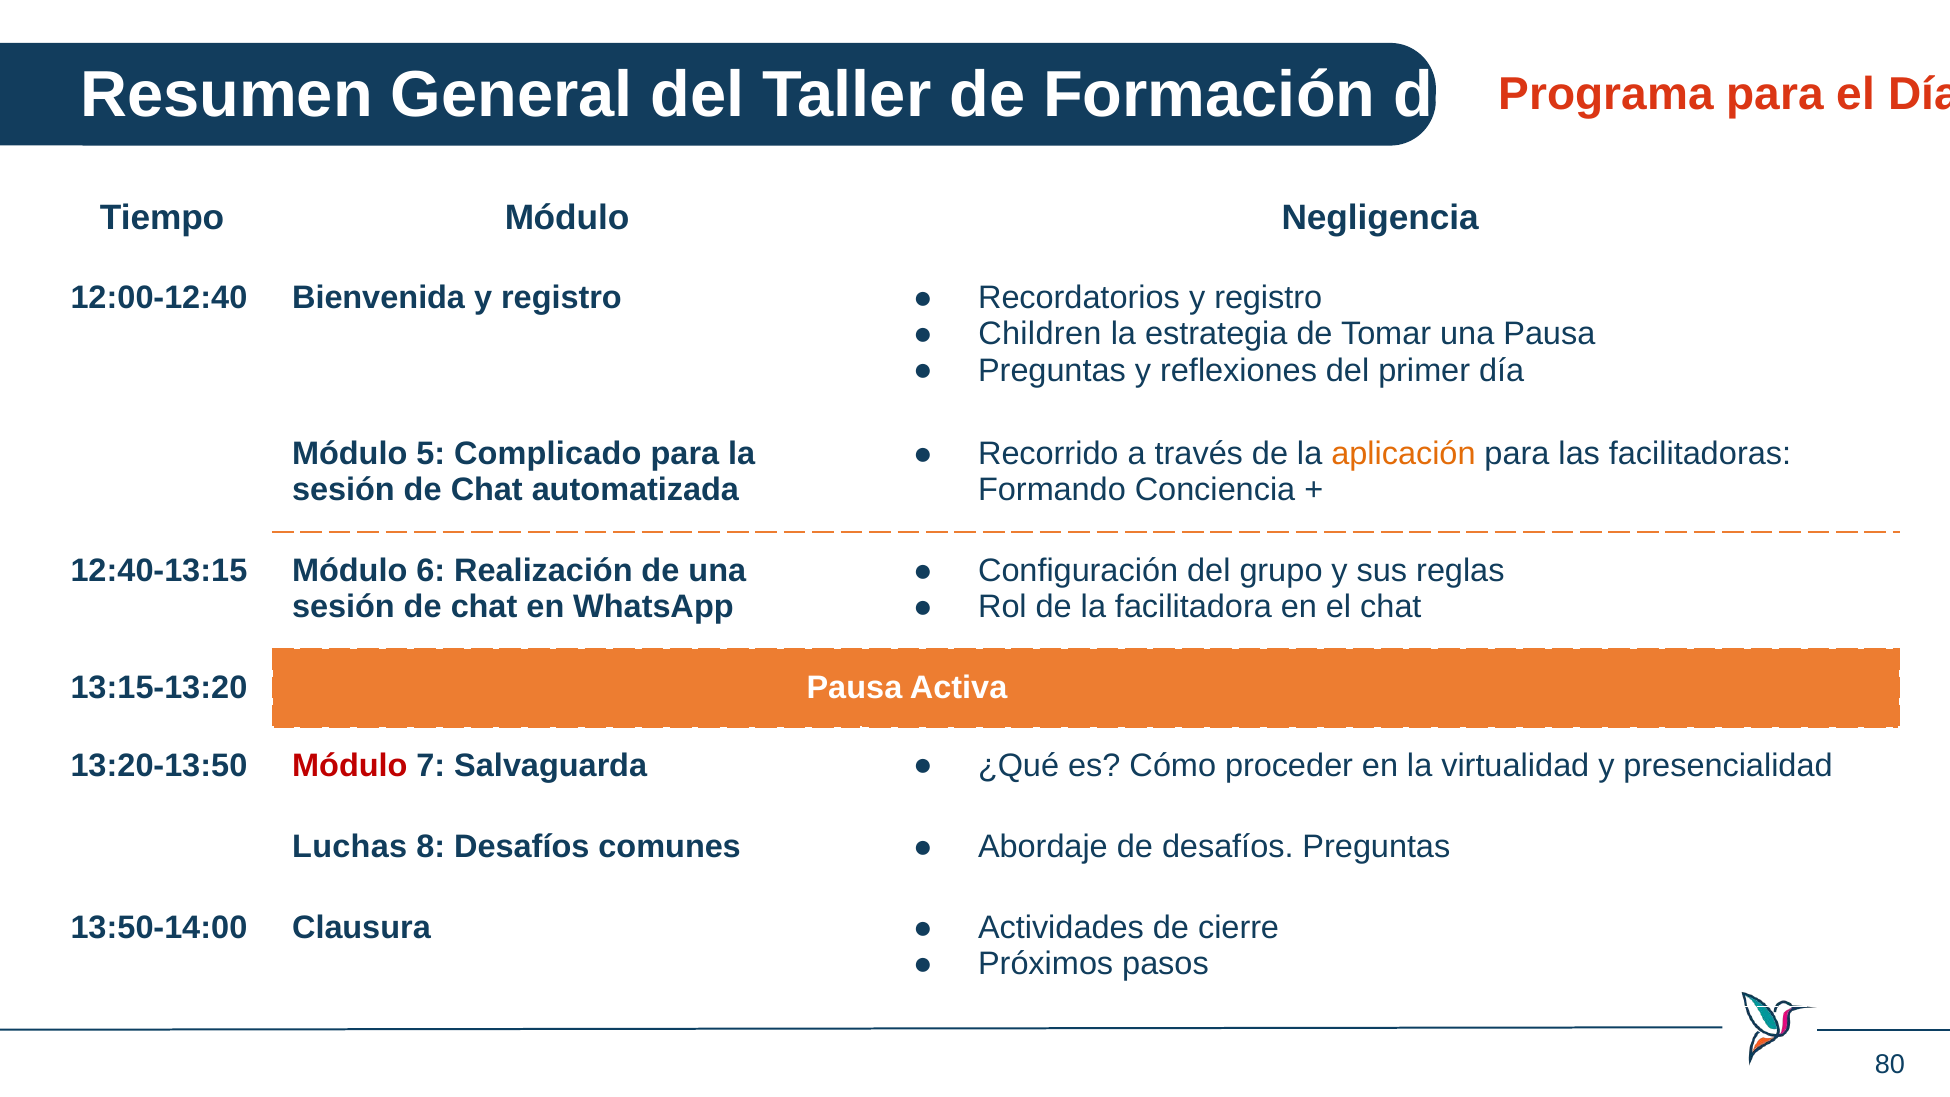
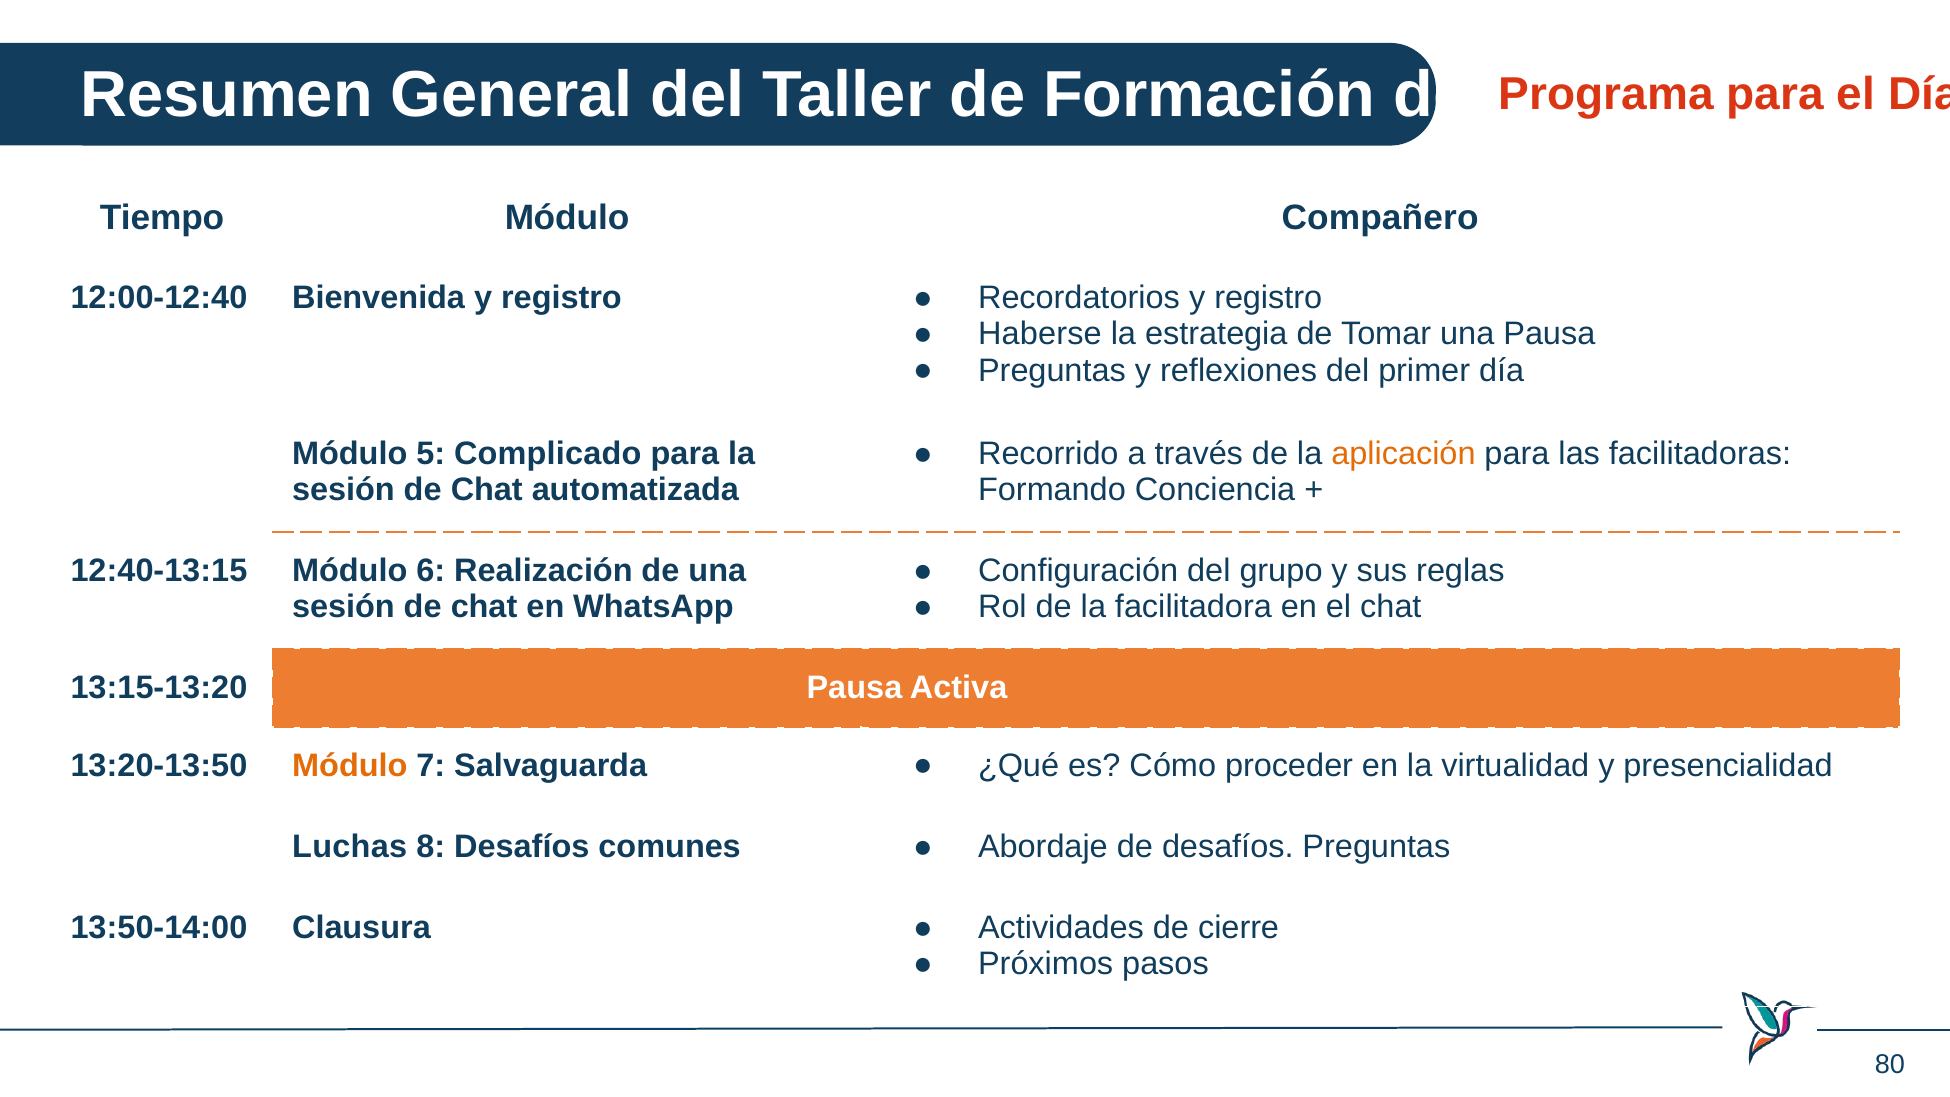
Negligencia: Negligencia -> Compañero
Children: Children -> Haberse
Módulo at (350, 765) colour: red -> orange
